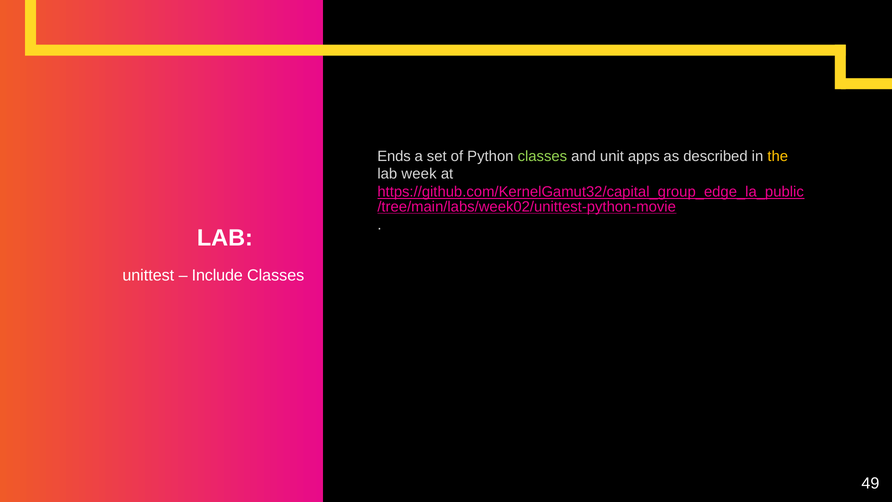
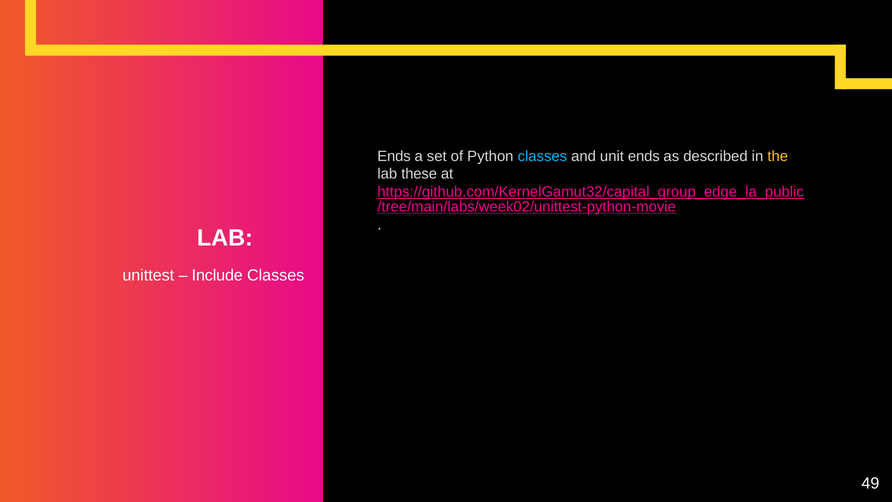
classes at (542, 156) colour: light green -> light blue
unit apps: apps -> ends
week: week -> these
